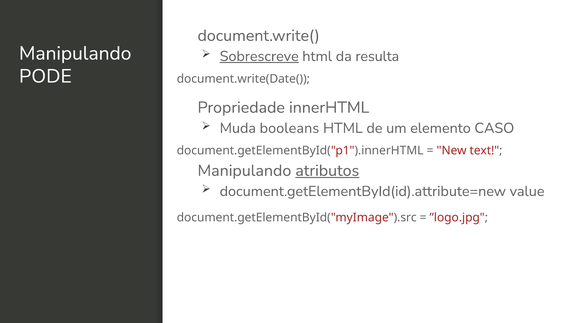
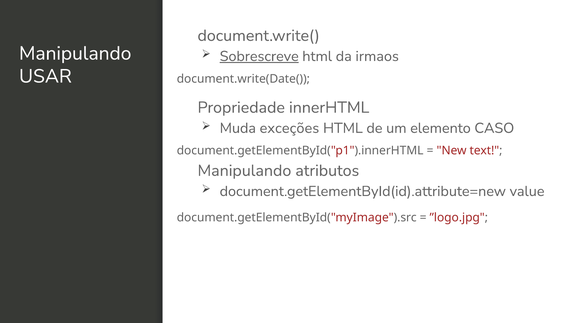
resulta: resulta -> irmaos
PODE: PODE -> USAR
booleans: booleans -> exceções
atributos underline: present -> none
